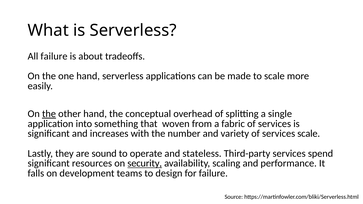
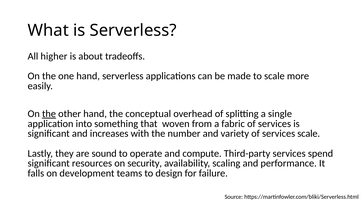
All failure: failure -> higher
stateless: stateless -> compute
security underline: present -> none
